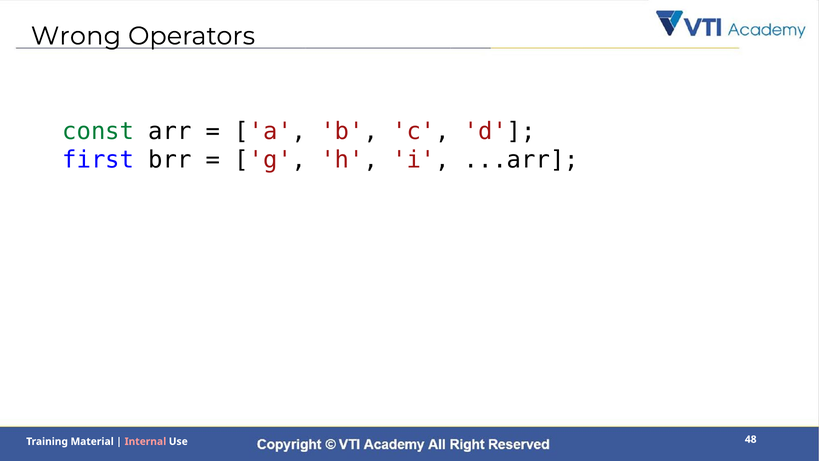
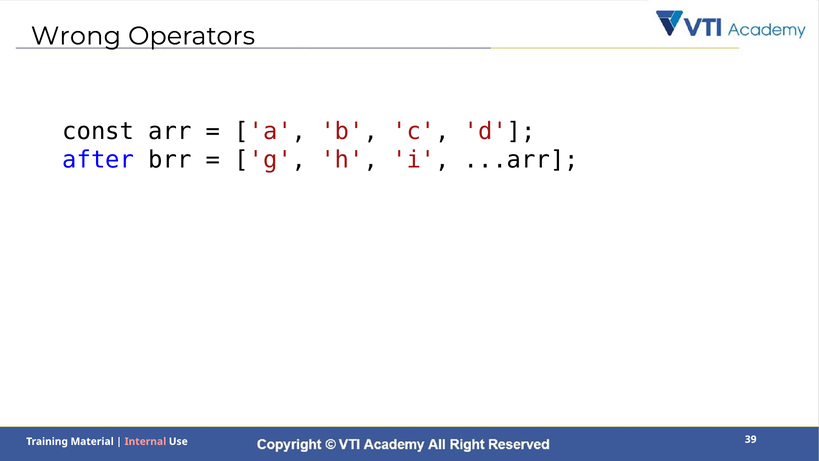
const colour: green -> black
first: first -> after
48: 48 -> 39
